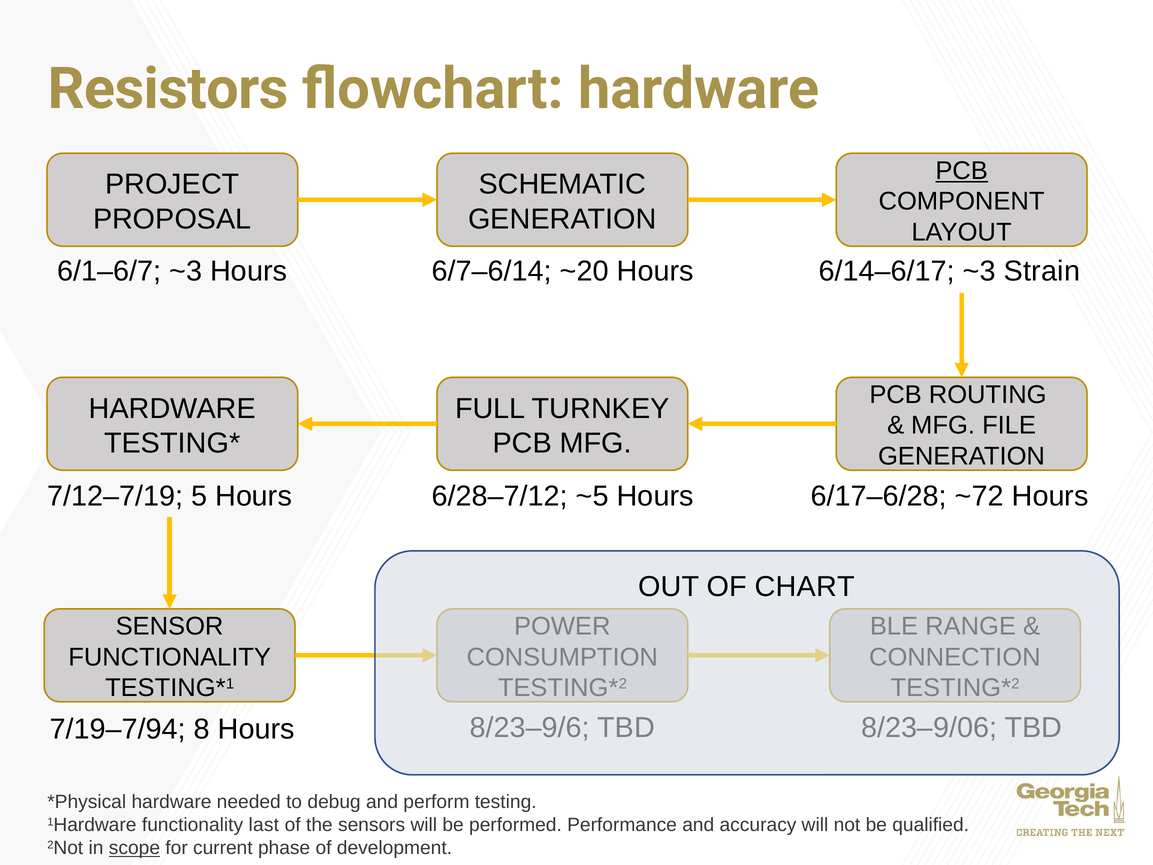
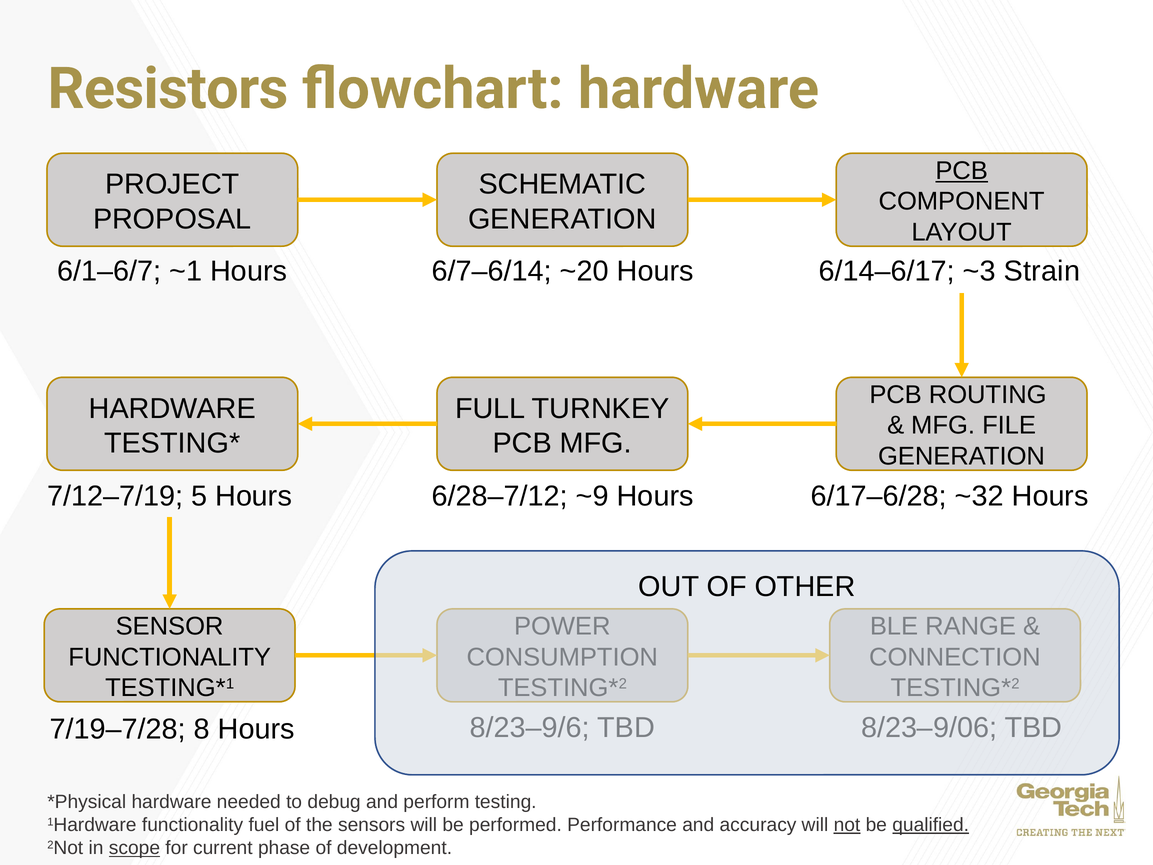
6/1–6/7 ~3: ~3 -> ~1
~5: ~5 -> ~9
~72: ~72 -> ~32
CHART: CHART -> OTHER
7/19–7/94: 7/19–7/94 -> 7/19–7/28
last: last -> fuel
not underline: none -> present
qualified underline: none -> present
